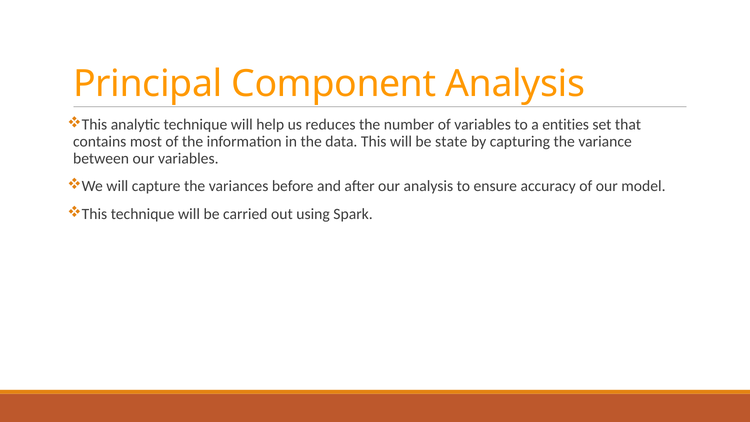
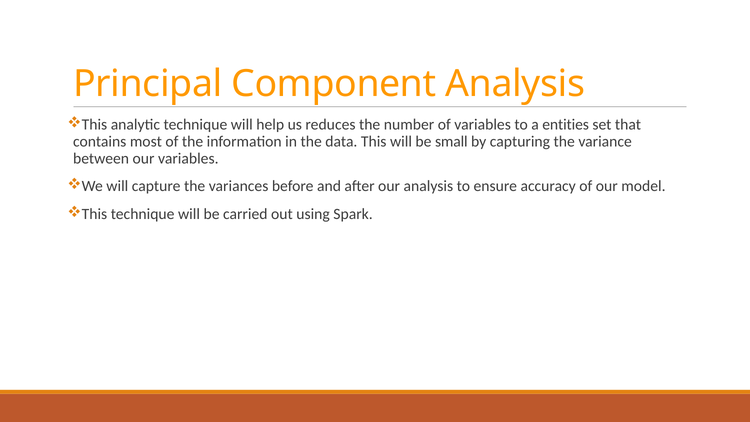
state: state -> small
